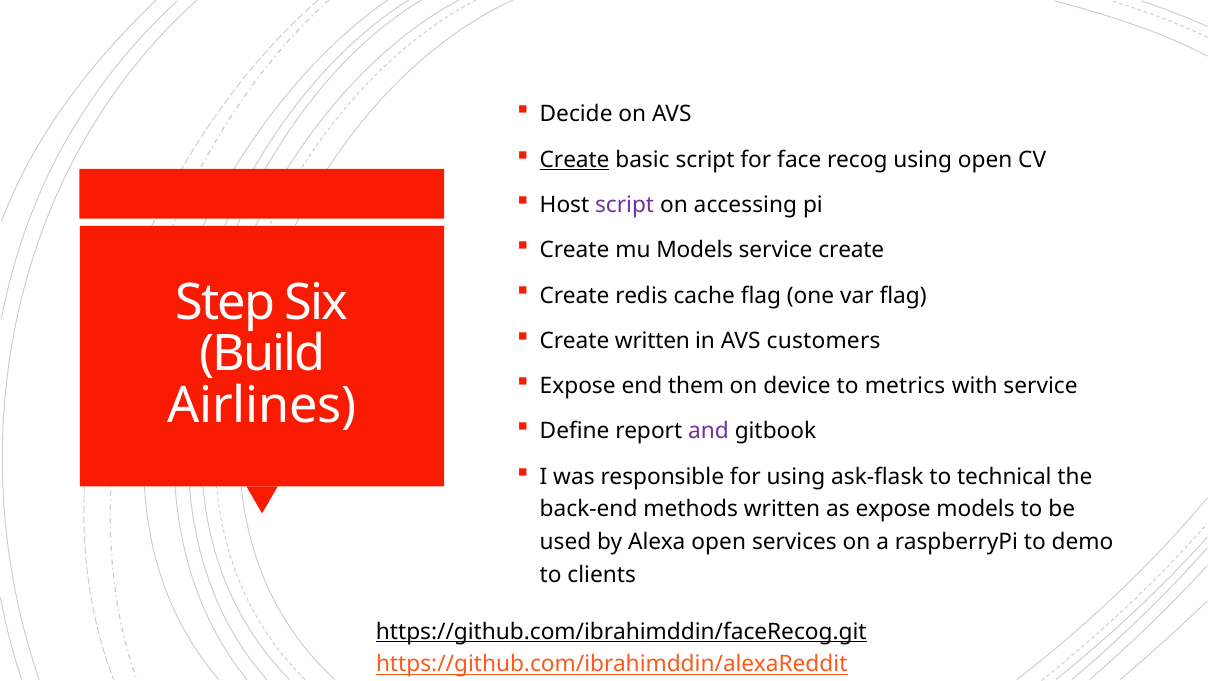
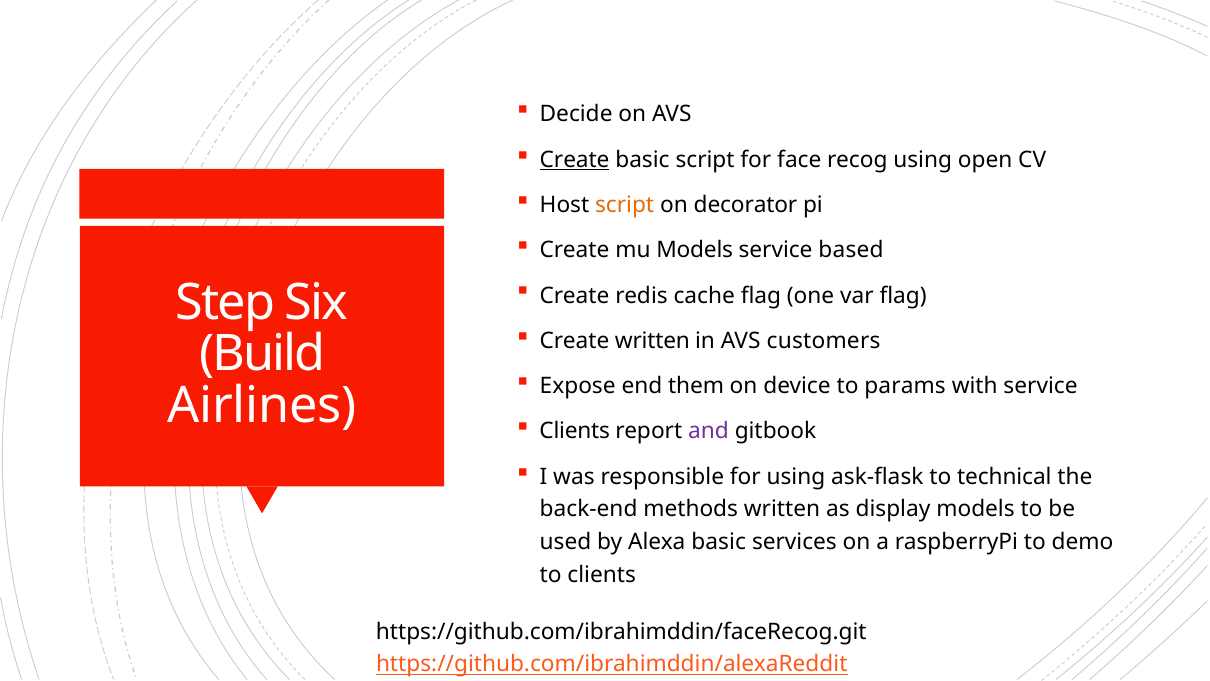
script at (625, 205) colour: purple -> orange
accessing: accessing -> decorator
service create: create -> based
metrics: metrics -> params
Define at (575, 431): Define -> Clients
as expose: expose -> display
Alexa open: open -> basic
https://github.com/ibrahimddin/faceRecog.git underline: present -> none
